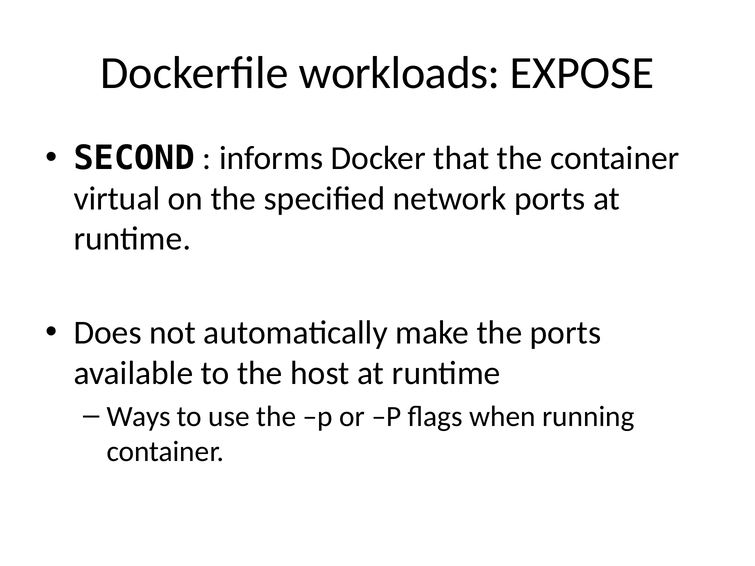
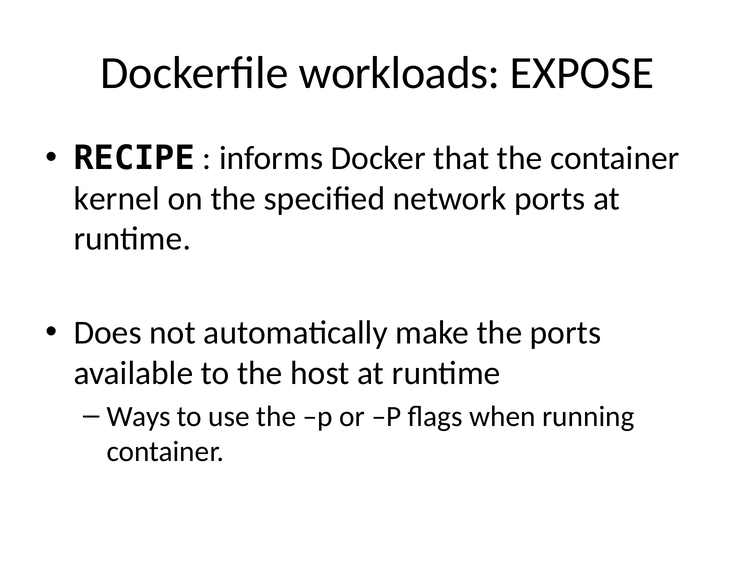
SECOND: SECOND -> RECIPE
virtual: virtual -> kernel
